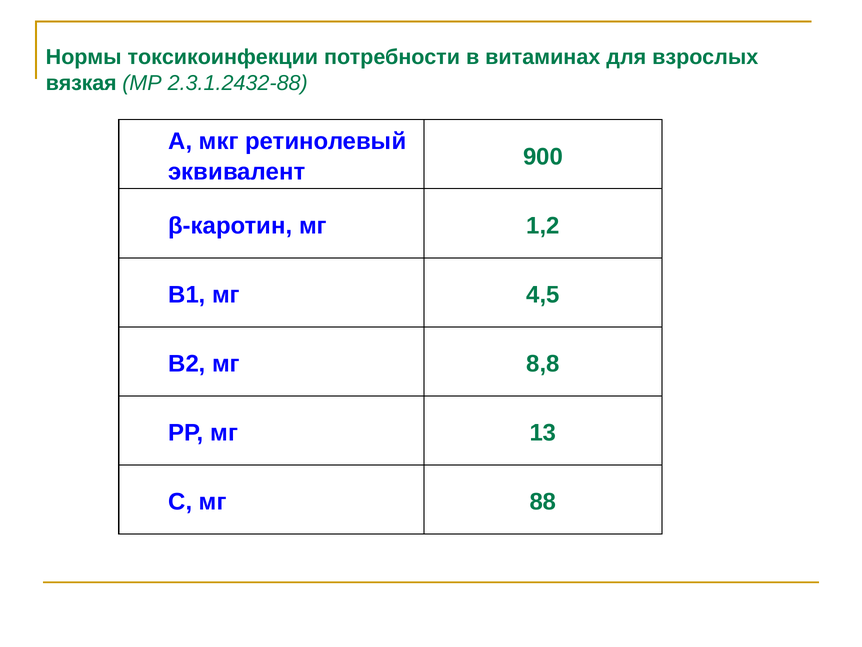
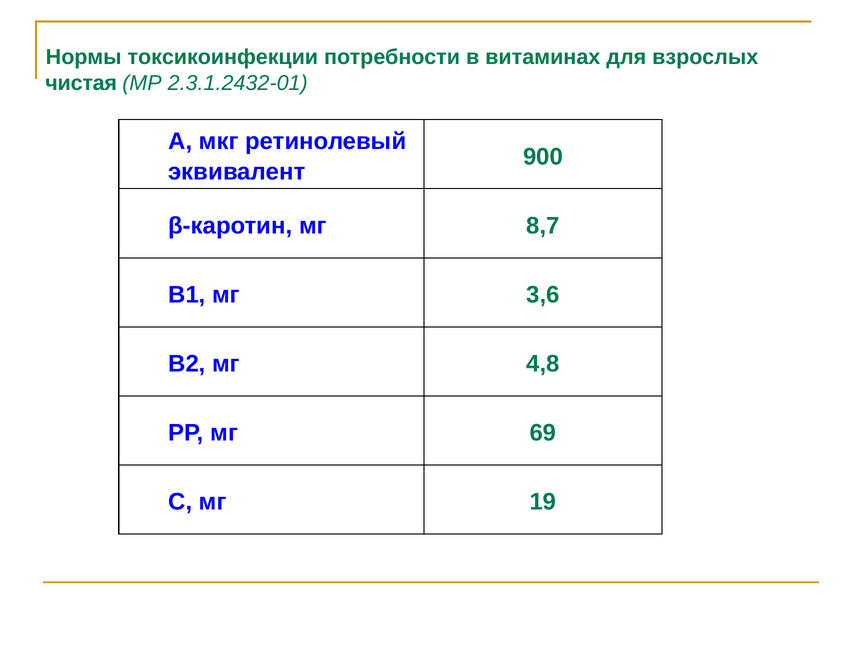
вязкая: вязкая -> чистая
2.3.1.2432-88: 2.3.1.2432-88 -> 2.3.1.2432-01
1,2: 1,2 -> 8,7
4,5: 4,5 -> 3,6
8,8: 8,8 -> 4,8
13: 13 -> 69
88: 88 -> 19
